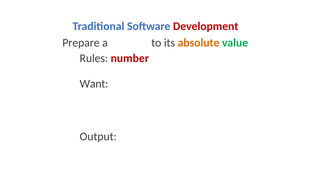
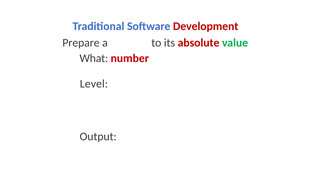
absolute colour: orange -> red
Rules: Rules -> What
Want: Want -> Level
